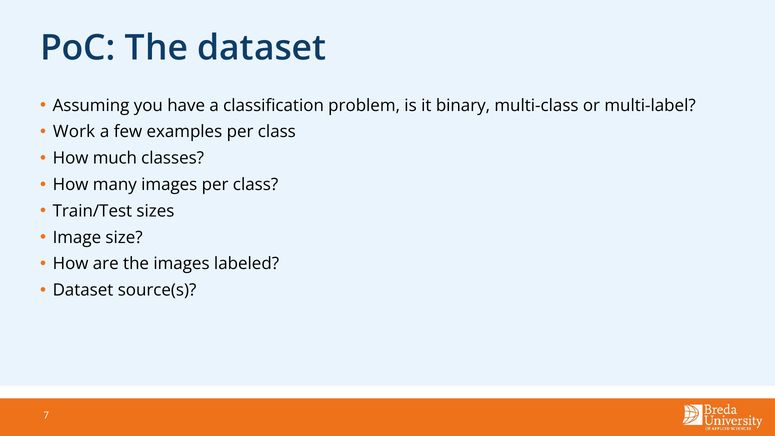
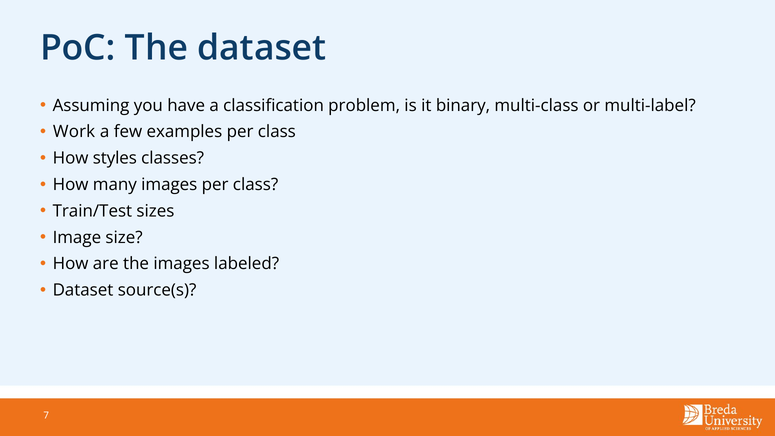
much: much -> styles
